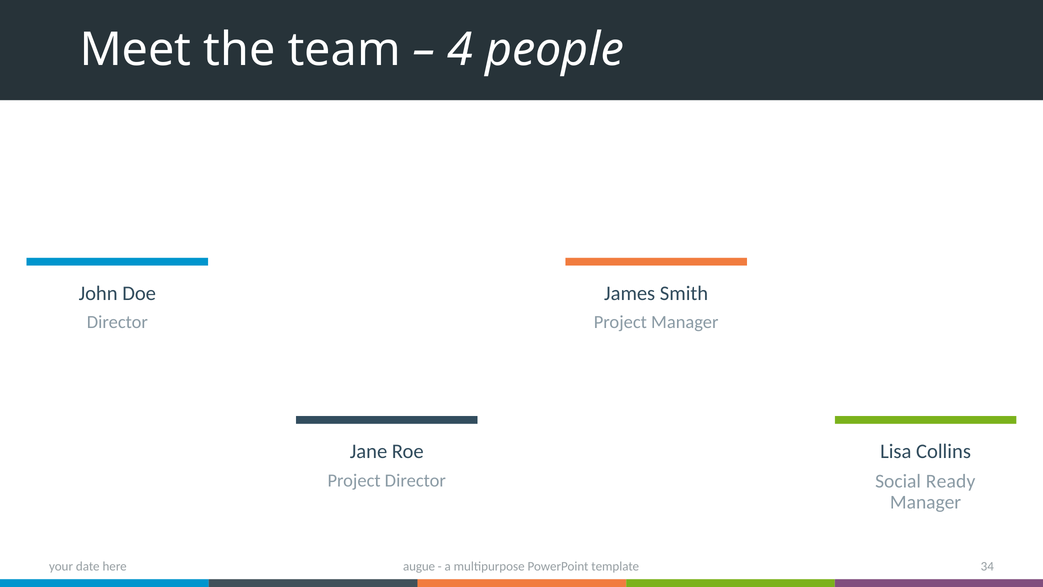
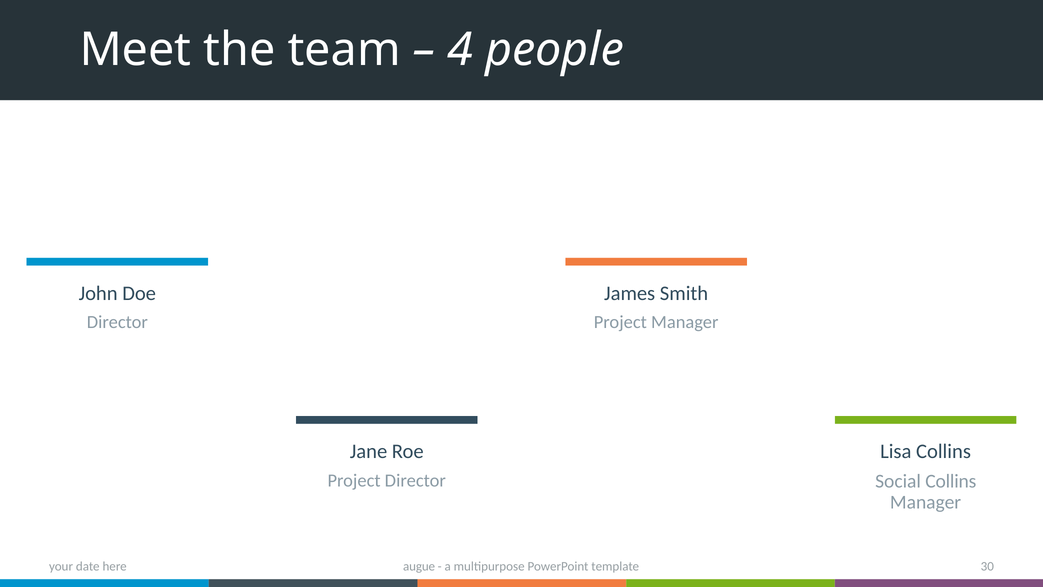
Social Ready: Ready -> Collins
34: 34 -> 30
